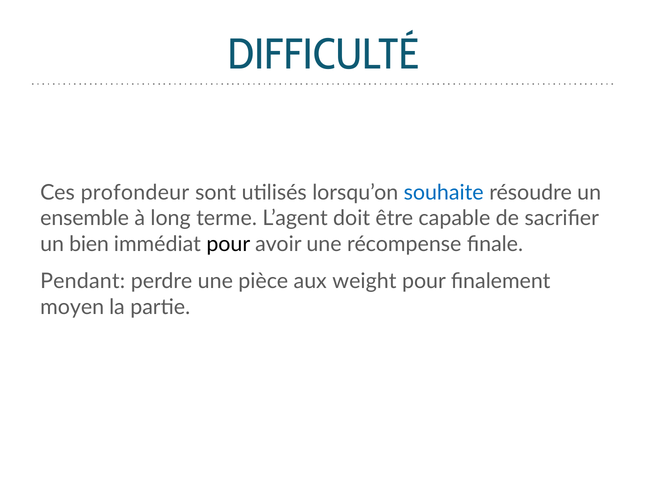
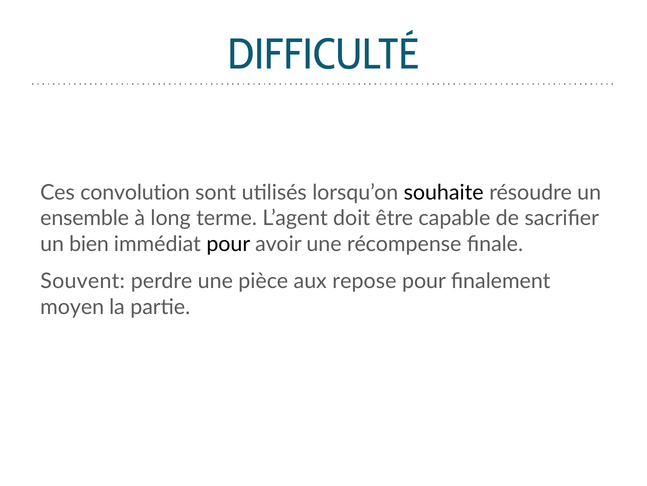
profondeur: profondeur -> convolution
souhaite colour: blue -> black
Pendant: Pendant -> Souvent
weight: weight -> repose
